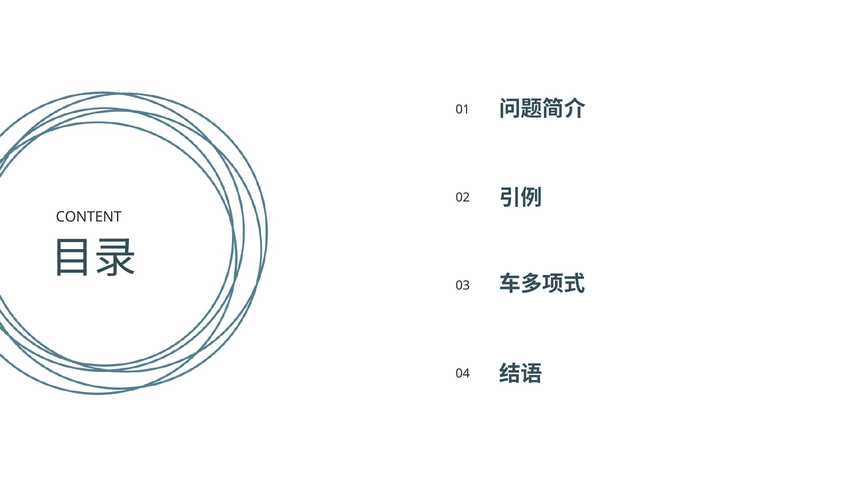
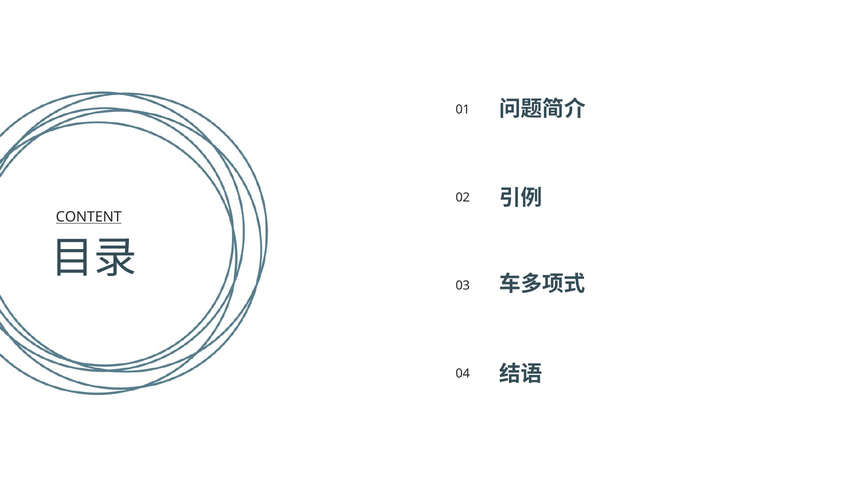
CONTENT underline: none -> present
